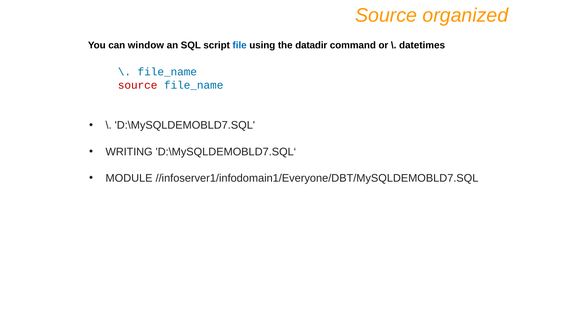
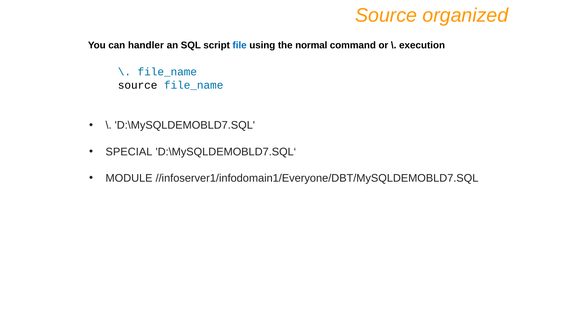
window: window -> handler
datadir: datadir -> normal
datetimes: datetimes -> execution
source at (138, 85) colour: red -> black
WRITING: WRITING -> SPECIAL
